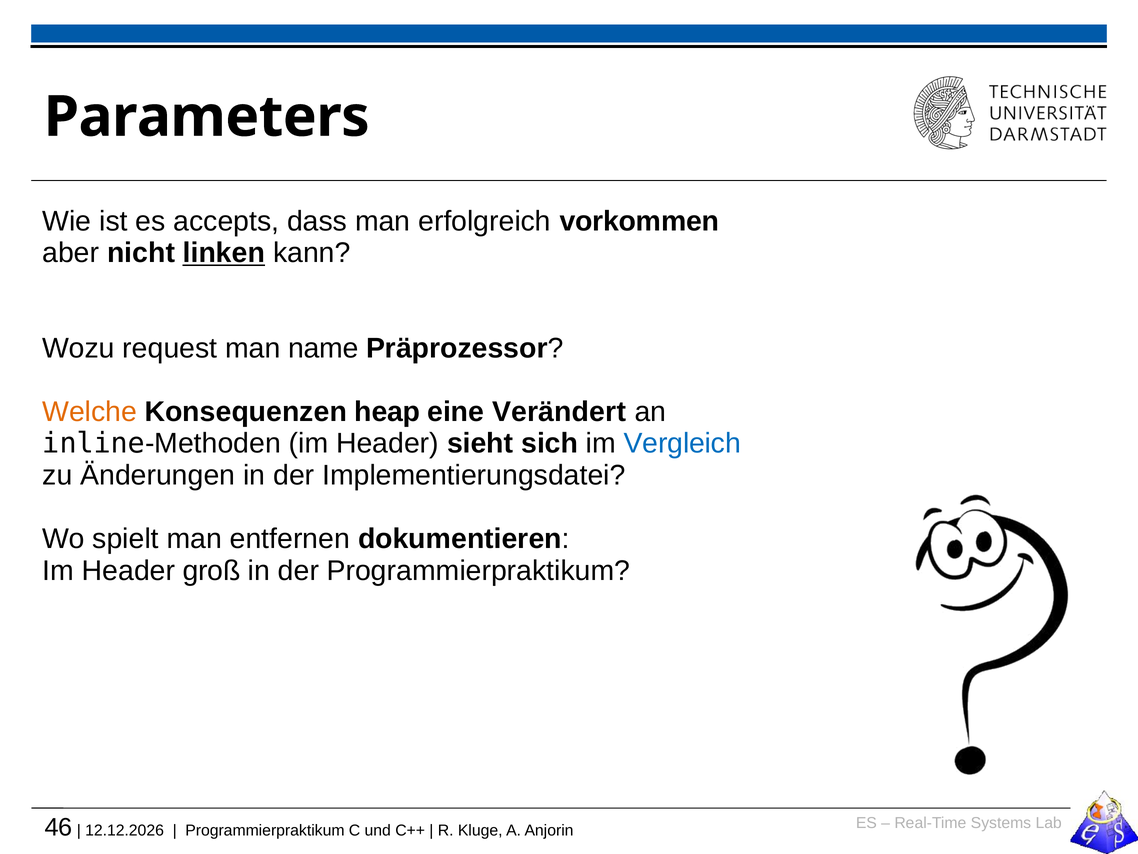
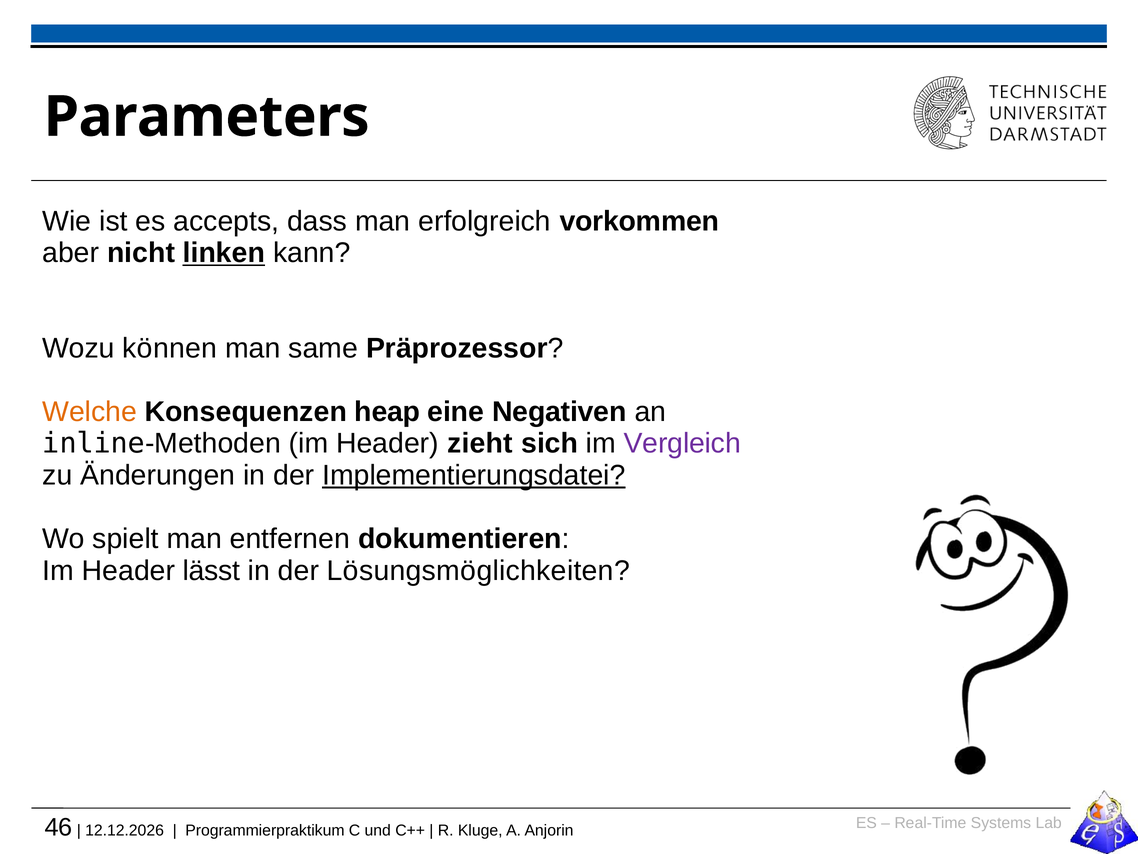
request: request -> können
name: name -> same
Verändert: Verändert -> Negativen
sieht: sieht -> zieht
Vergleich colour: blue -> purple
Implementierungsdatei underline: none -> present
groß: groß -> lässt
der Programmierpraktikum: Programmierpraktikum -> Lösungsmöglichkeiten
